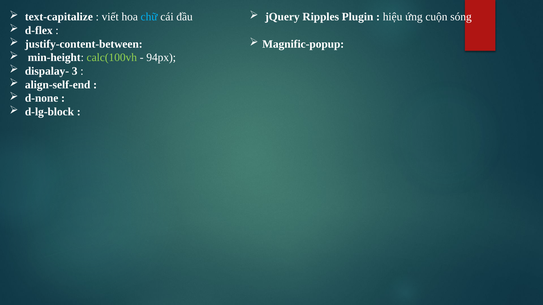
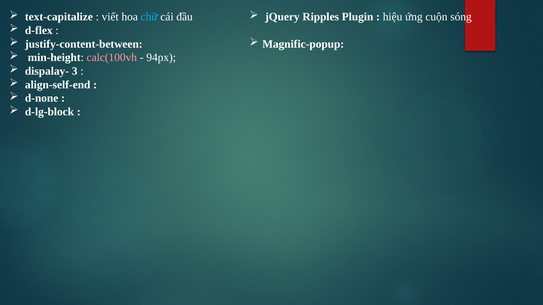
calc(100vh colour: light green -> pink
